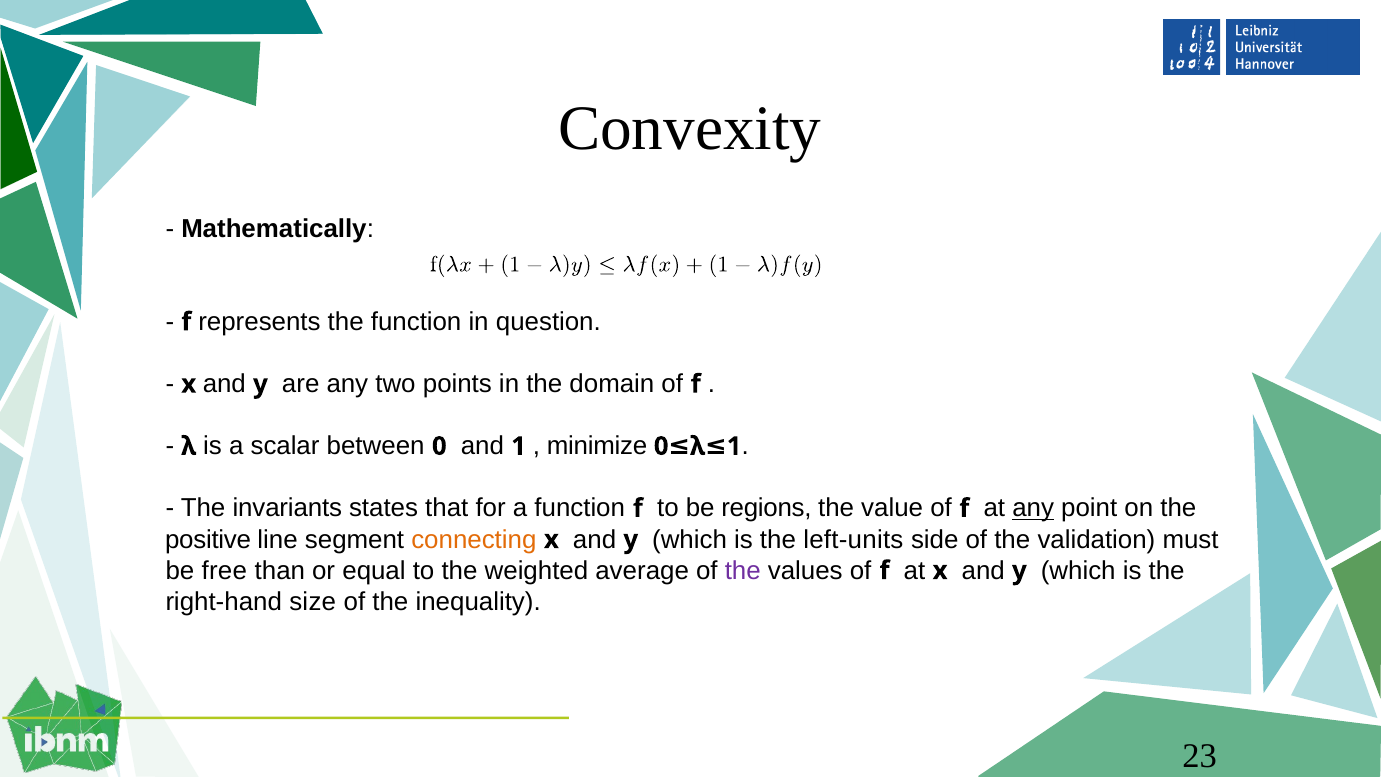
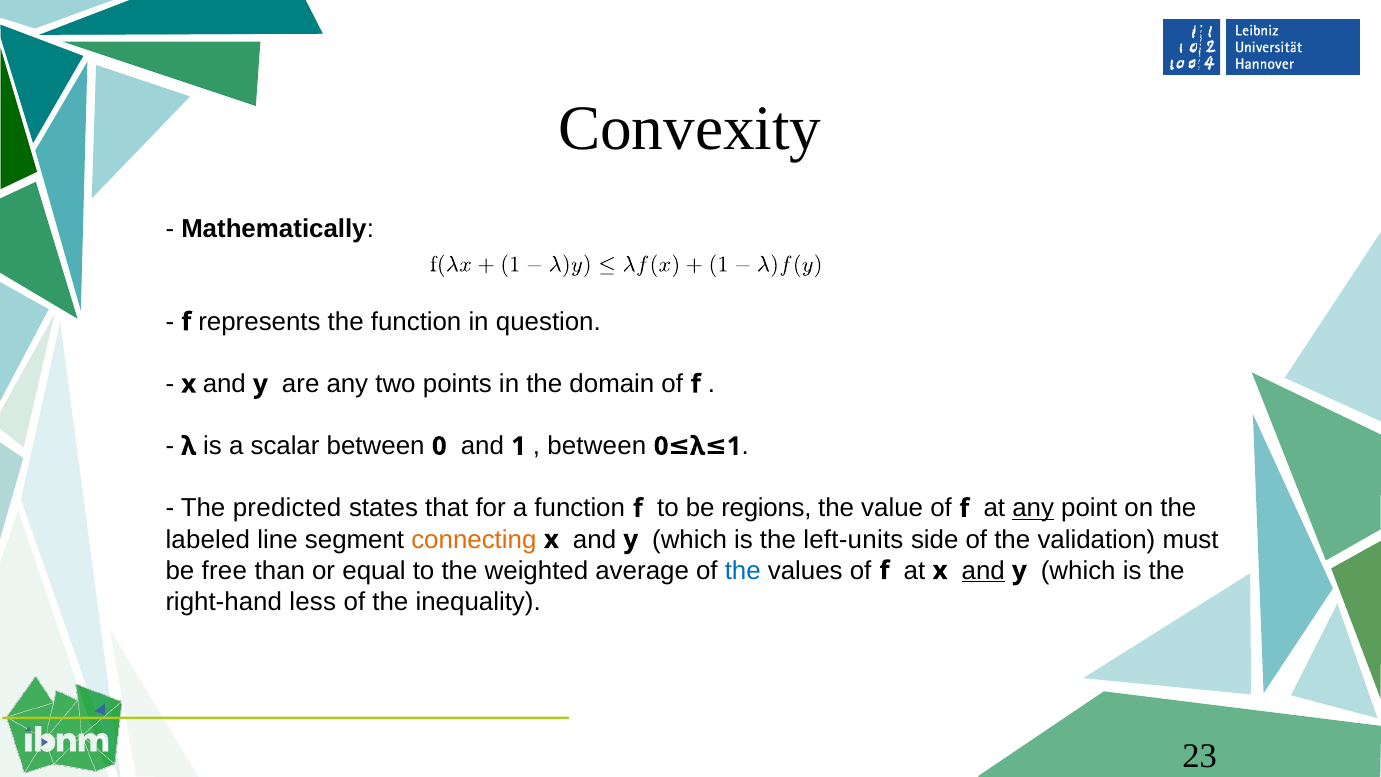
minimize at (597, 446): minimize -> between
invariants: invariants -> predicted
positive: positive -> labeled
the at (743, 570) colour: purple -> blue
and at (983, 570) underline: none -> present
size: size -> less
